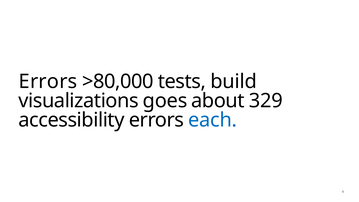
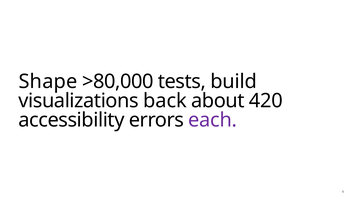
Errors at (48, 81): Errors -> Shape
goes: goes -> back
329: 329 -> 420
each colour: blue -> purple
